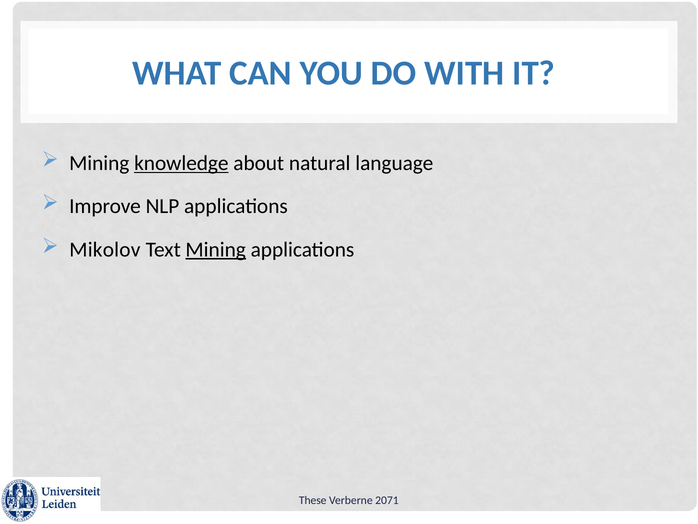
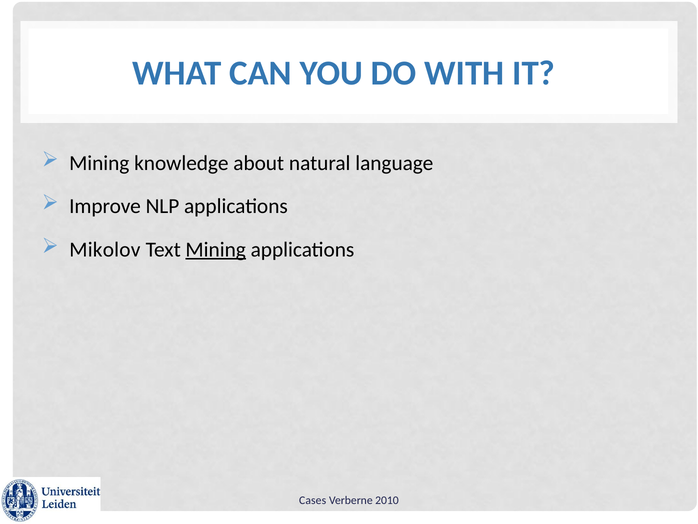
knowledge underline: present -> none
These: These -> Cases
2071: 2071 -> 2010
